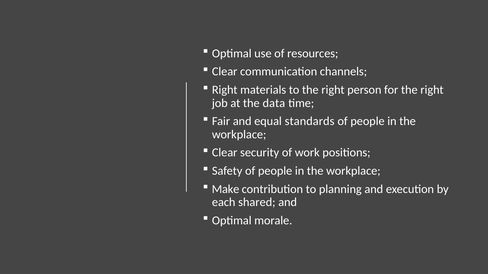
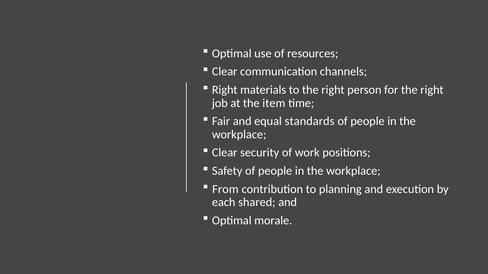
data: data -> item
Make: Make -> From
